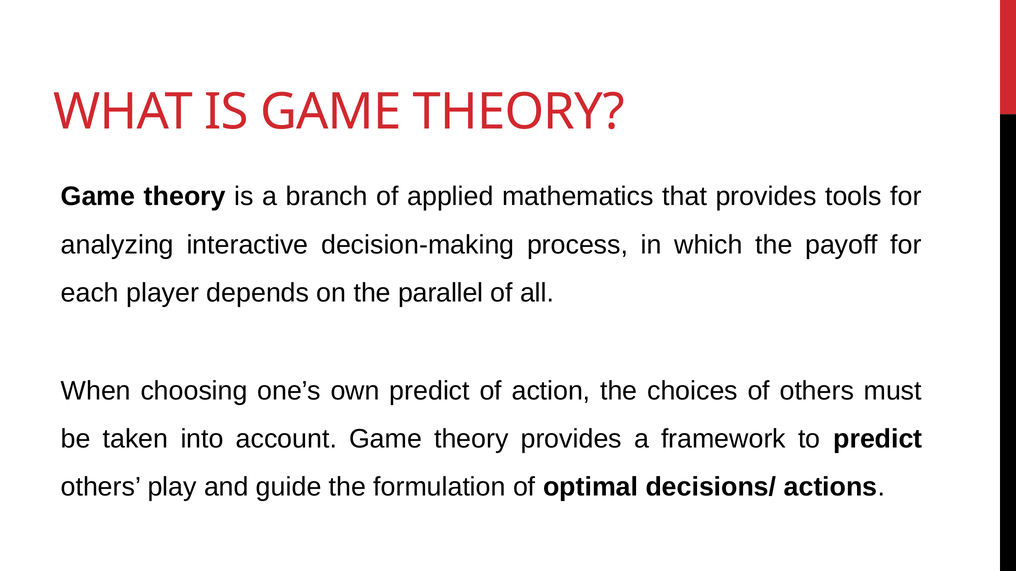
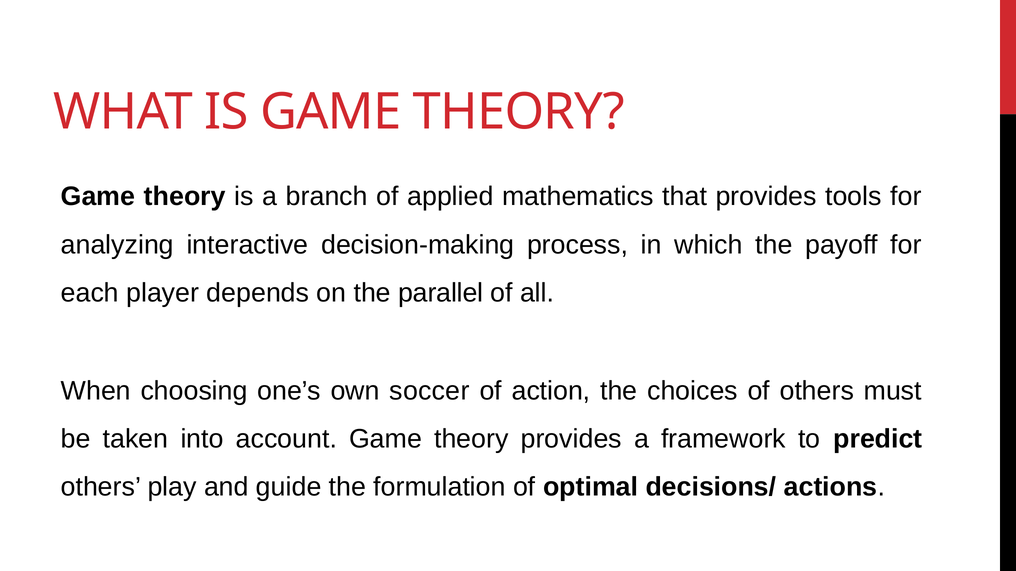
own predict: predict -> soccer
